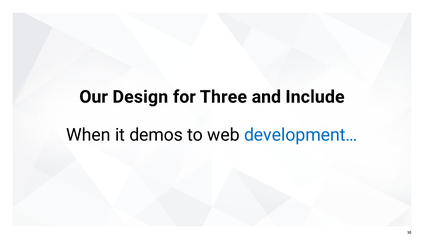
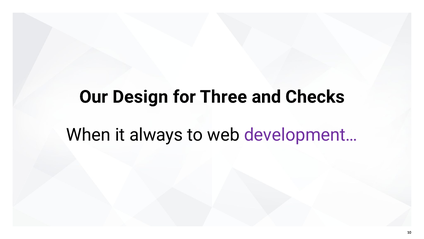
Include: Include -> Checks
demos: demos -> always
development… colour: blue -> purple
